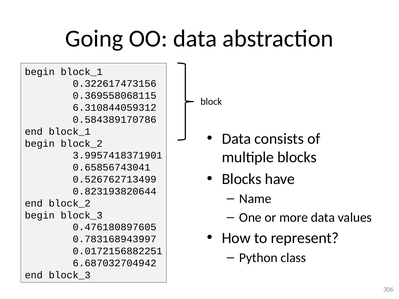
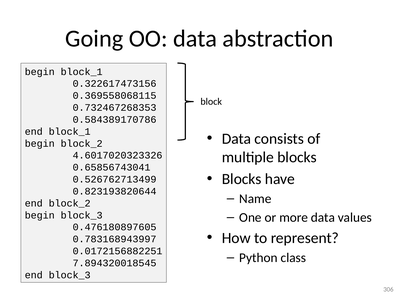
6.310844059312: 6.310844059312 -> 0.732467268353
3.9957418371901: 3.9957418371901 -> 4.6017020323326
6.687032704942: 6.687032704942 -> 7.894320018545
